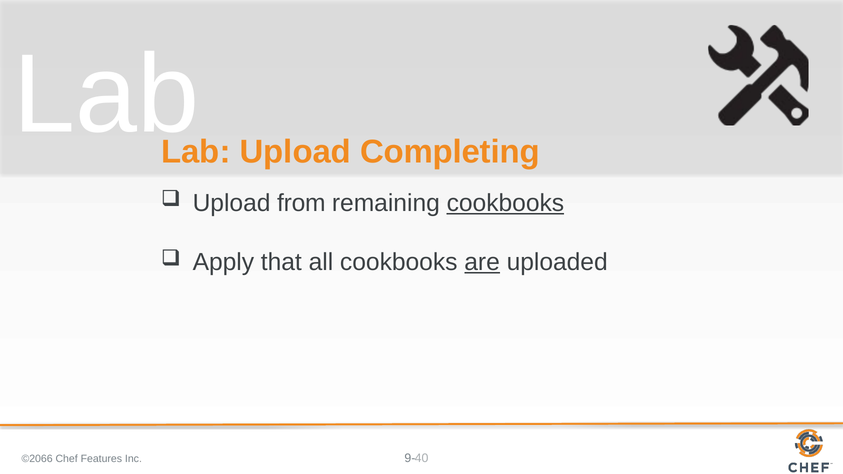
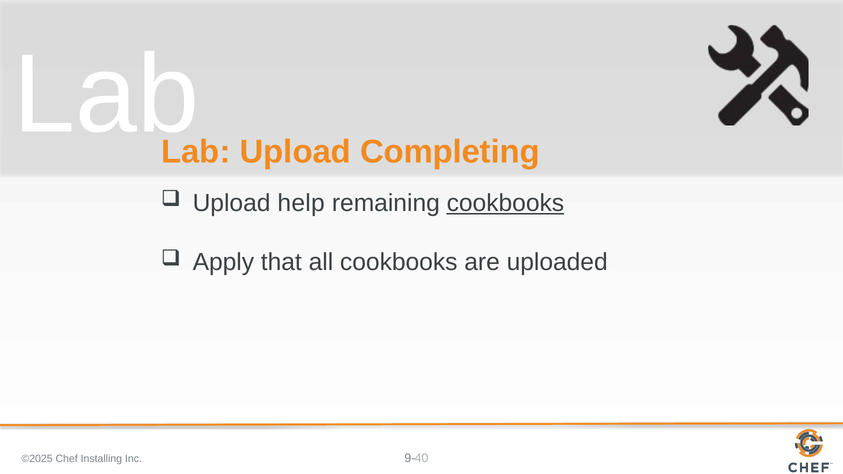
from: from -> help
are underline: present -> none
©2066: ©2066 -> ©2025
Features: Features -> Installing
